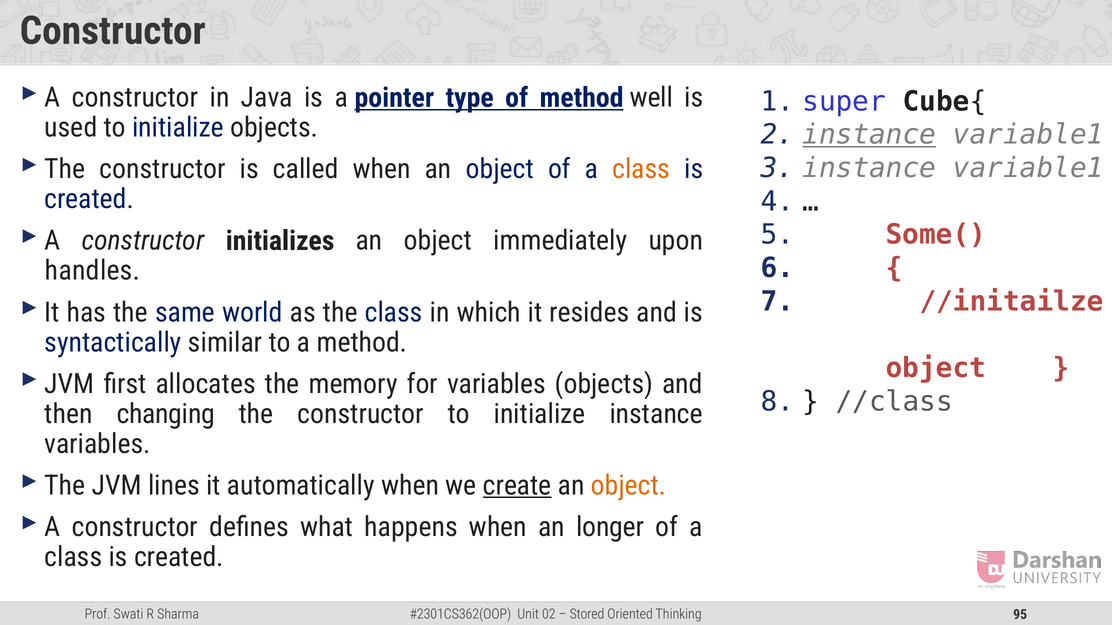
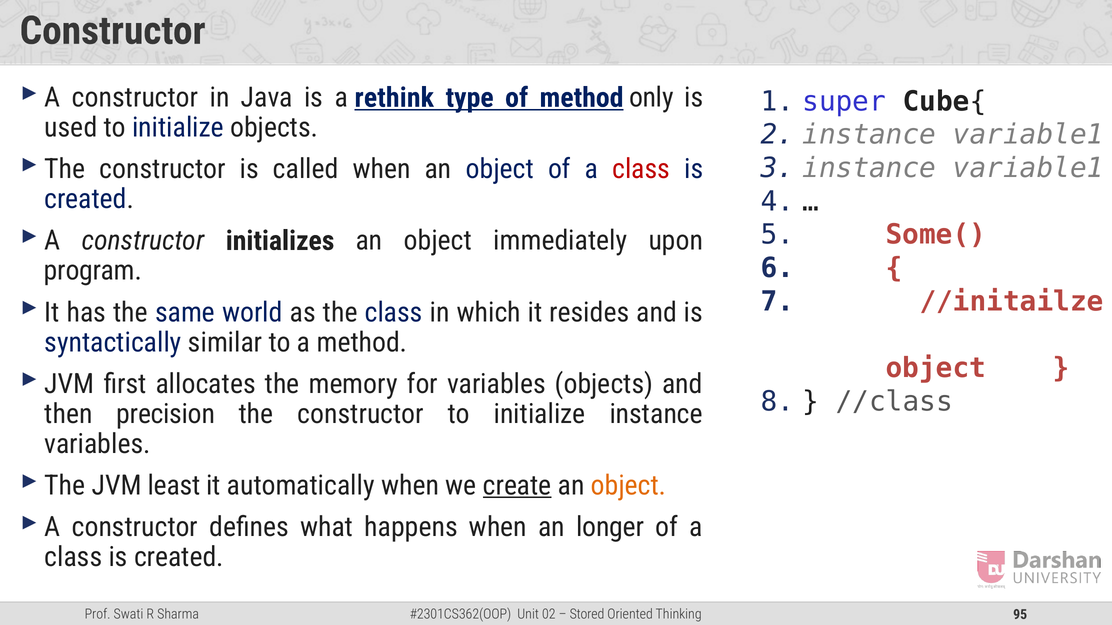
pointer: pointer -> rethink
well: well -> only
instance at (869, 135) underline: present -> none
class at (641, 169) colour: orange -> red
handles: handles -> program
changing: changing -> precision
lines: lines -> least
